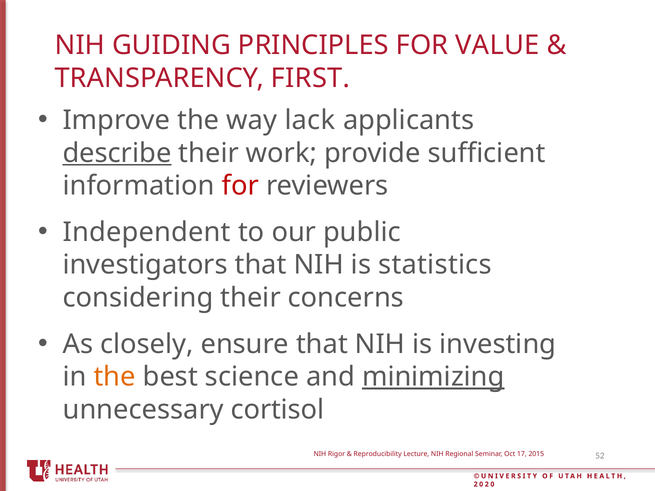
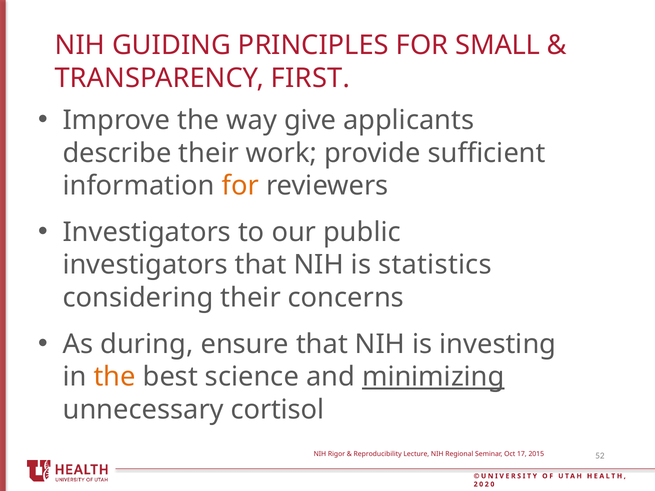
VALUE: VALUE -> SMALL
lack: lack -> give
describe underline: present -> none
for at (240, 186) colour: red -> orange
Independent at (147, 232): Independent -> Investigators
closely: closely -> during
